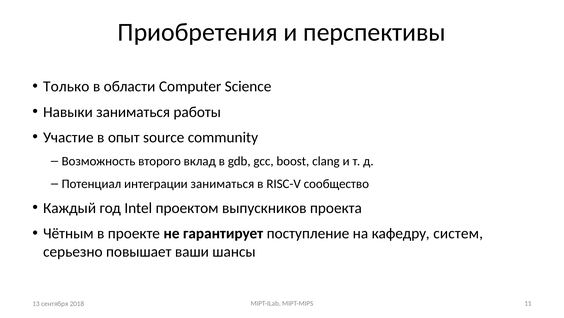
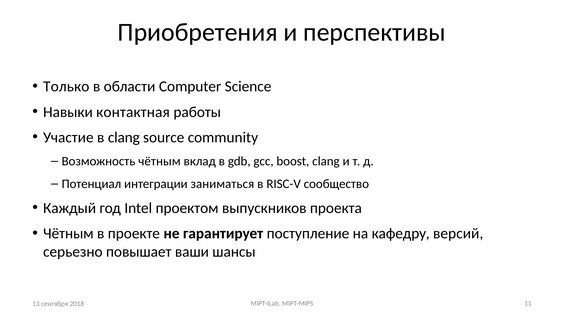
Навыки заниматься: заниматься -> контактная
в опыт: опыт -> clang
Возможность второго: второго -> чётным
систем: систем -> версий
